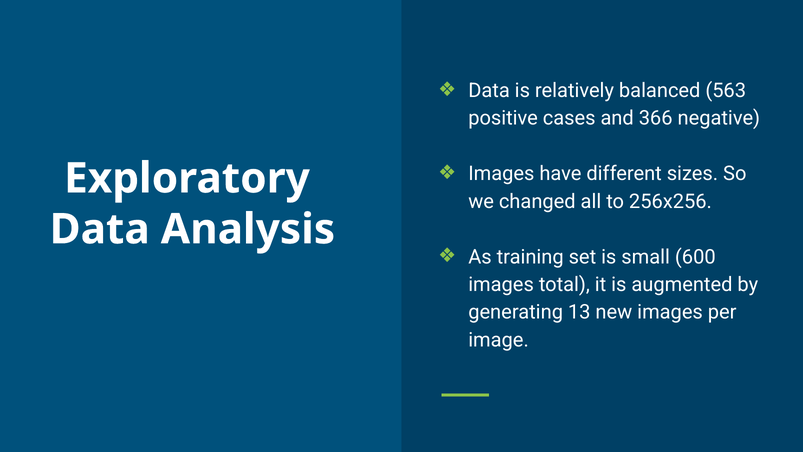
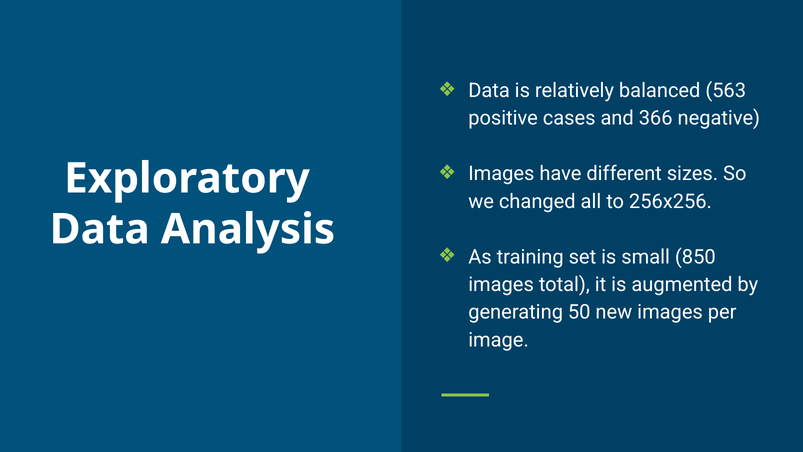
600: 600 -> 850
13: 13 -> 50
